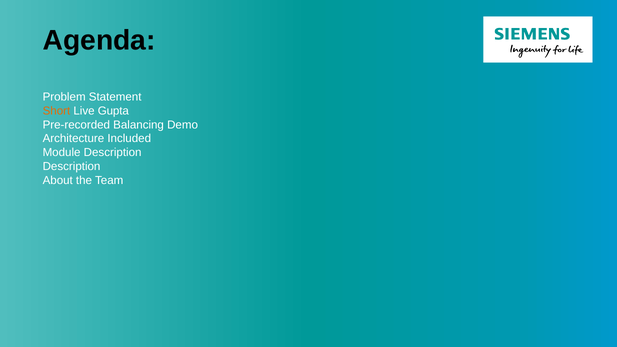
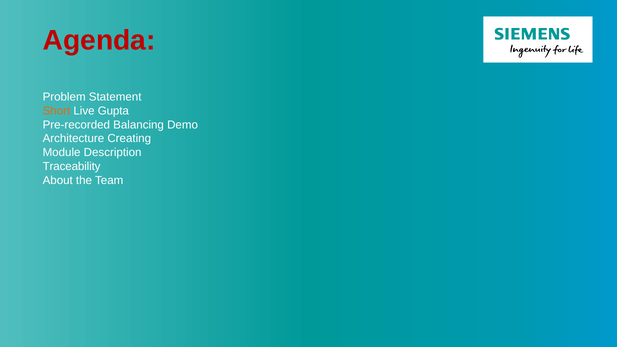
Agenda colour: black -> red
Included: Included -> Creating
Description at (72, 166): Description -> Traceability
